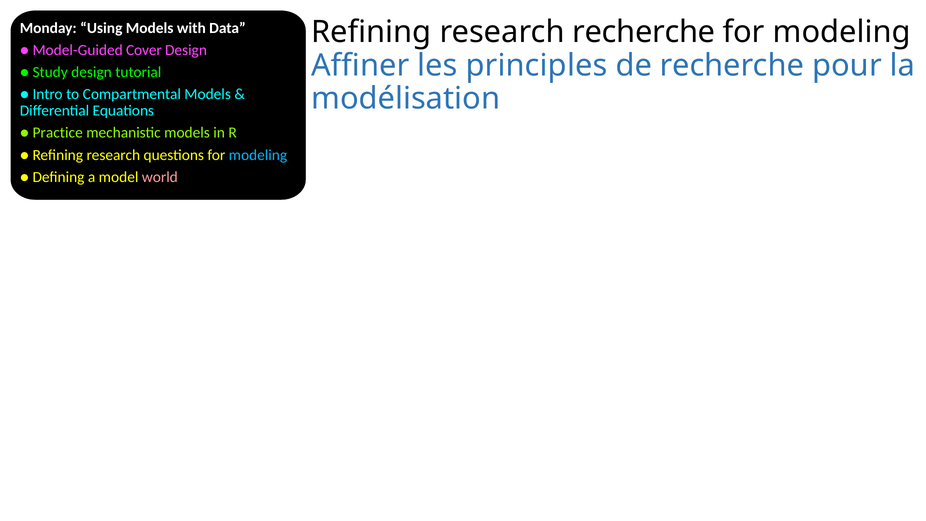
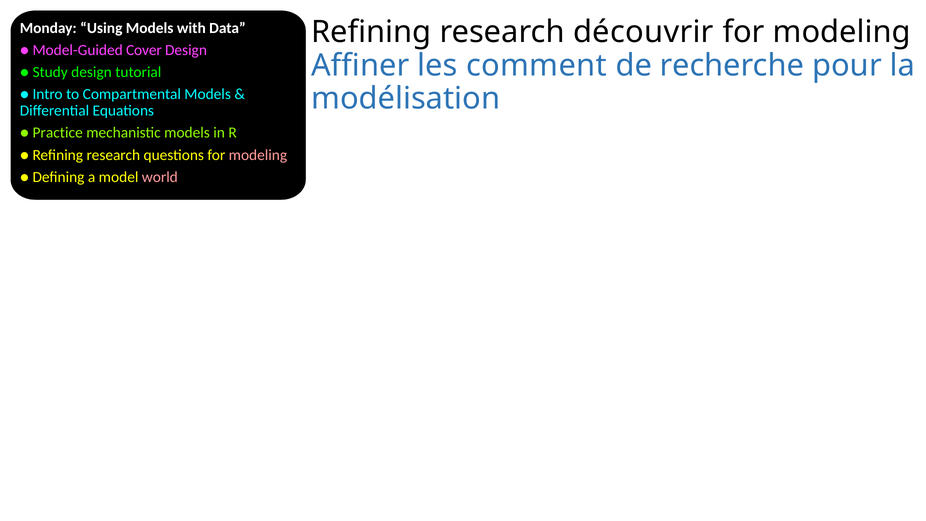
research recherche: recherche -> découvrir
principles: principles -> comment
modeling at (258, 155) colour: light blue -> pink
